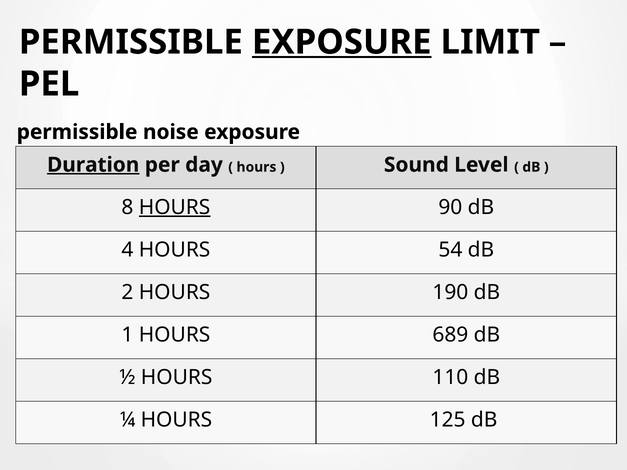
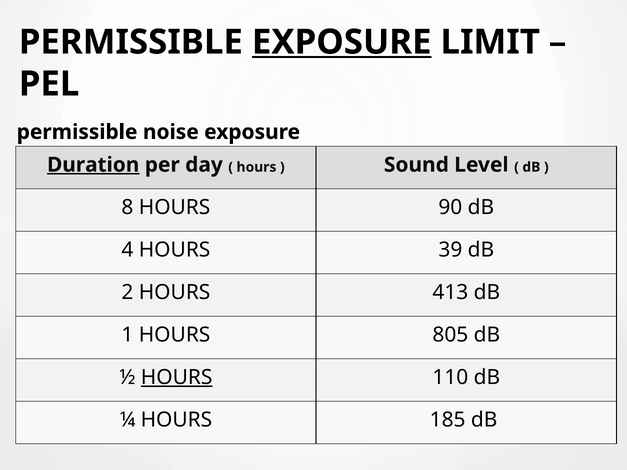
HOURS at (175, 207) underline: present -> none
54: 54 -> 39
190: 190 -> 413
689: 689 -> 805
HOURS at (177, 378) underline: none -> present
125: 125 -> 185
